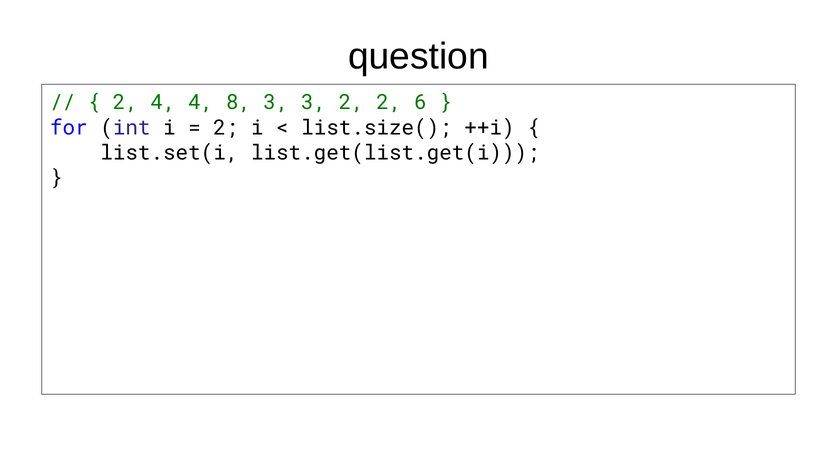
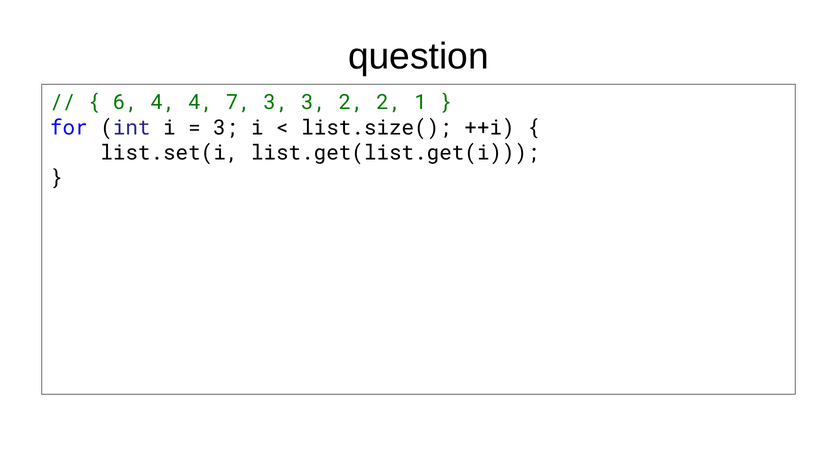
2 at (125, 102): 2 -> 6
8: 8 -> 7
6: 6 -> 1
2 at (226, 128): 2 -> 3
